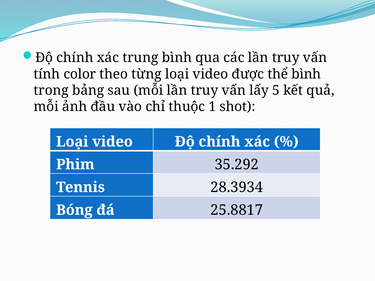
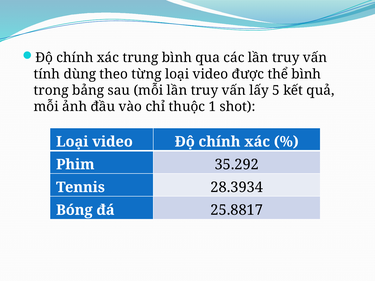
color: color -> dùng
